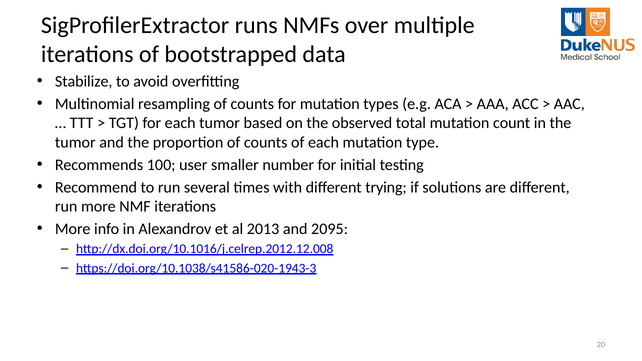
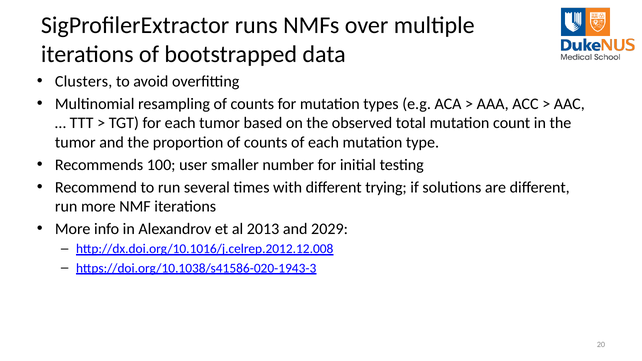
Stabilize: Stabilize -> Clusters
2095: 2095 -> 2029
